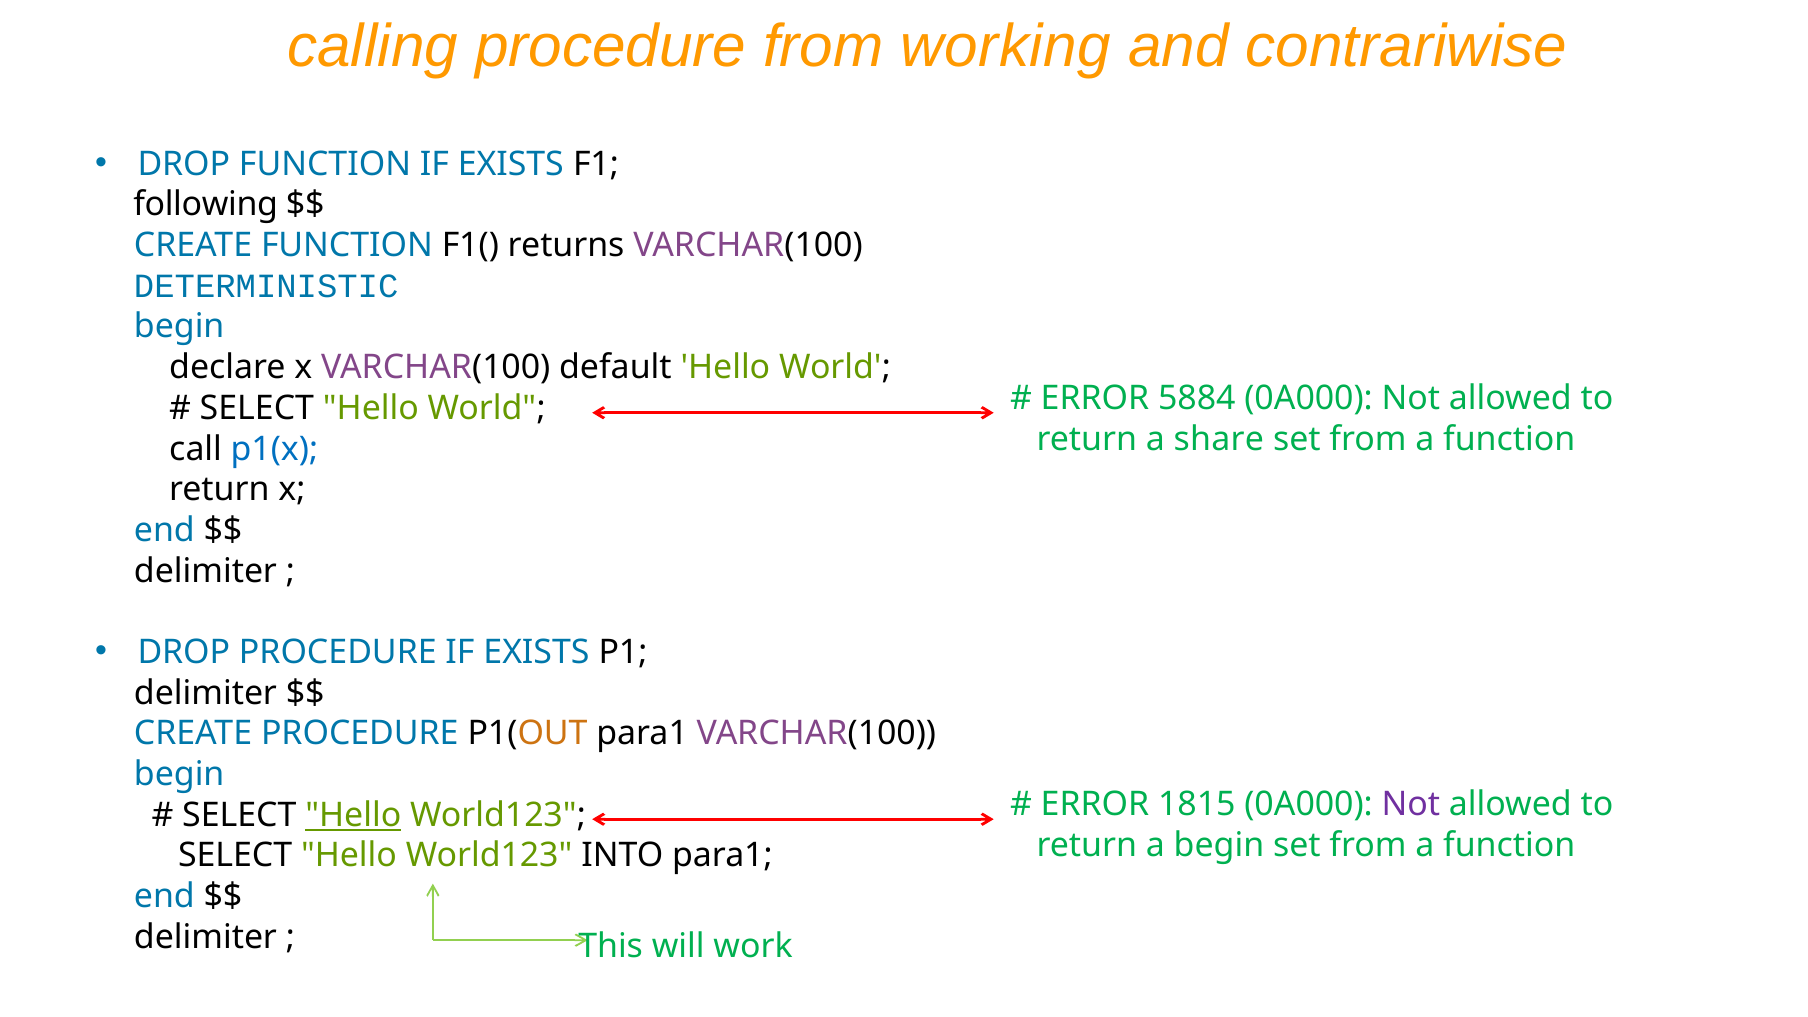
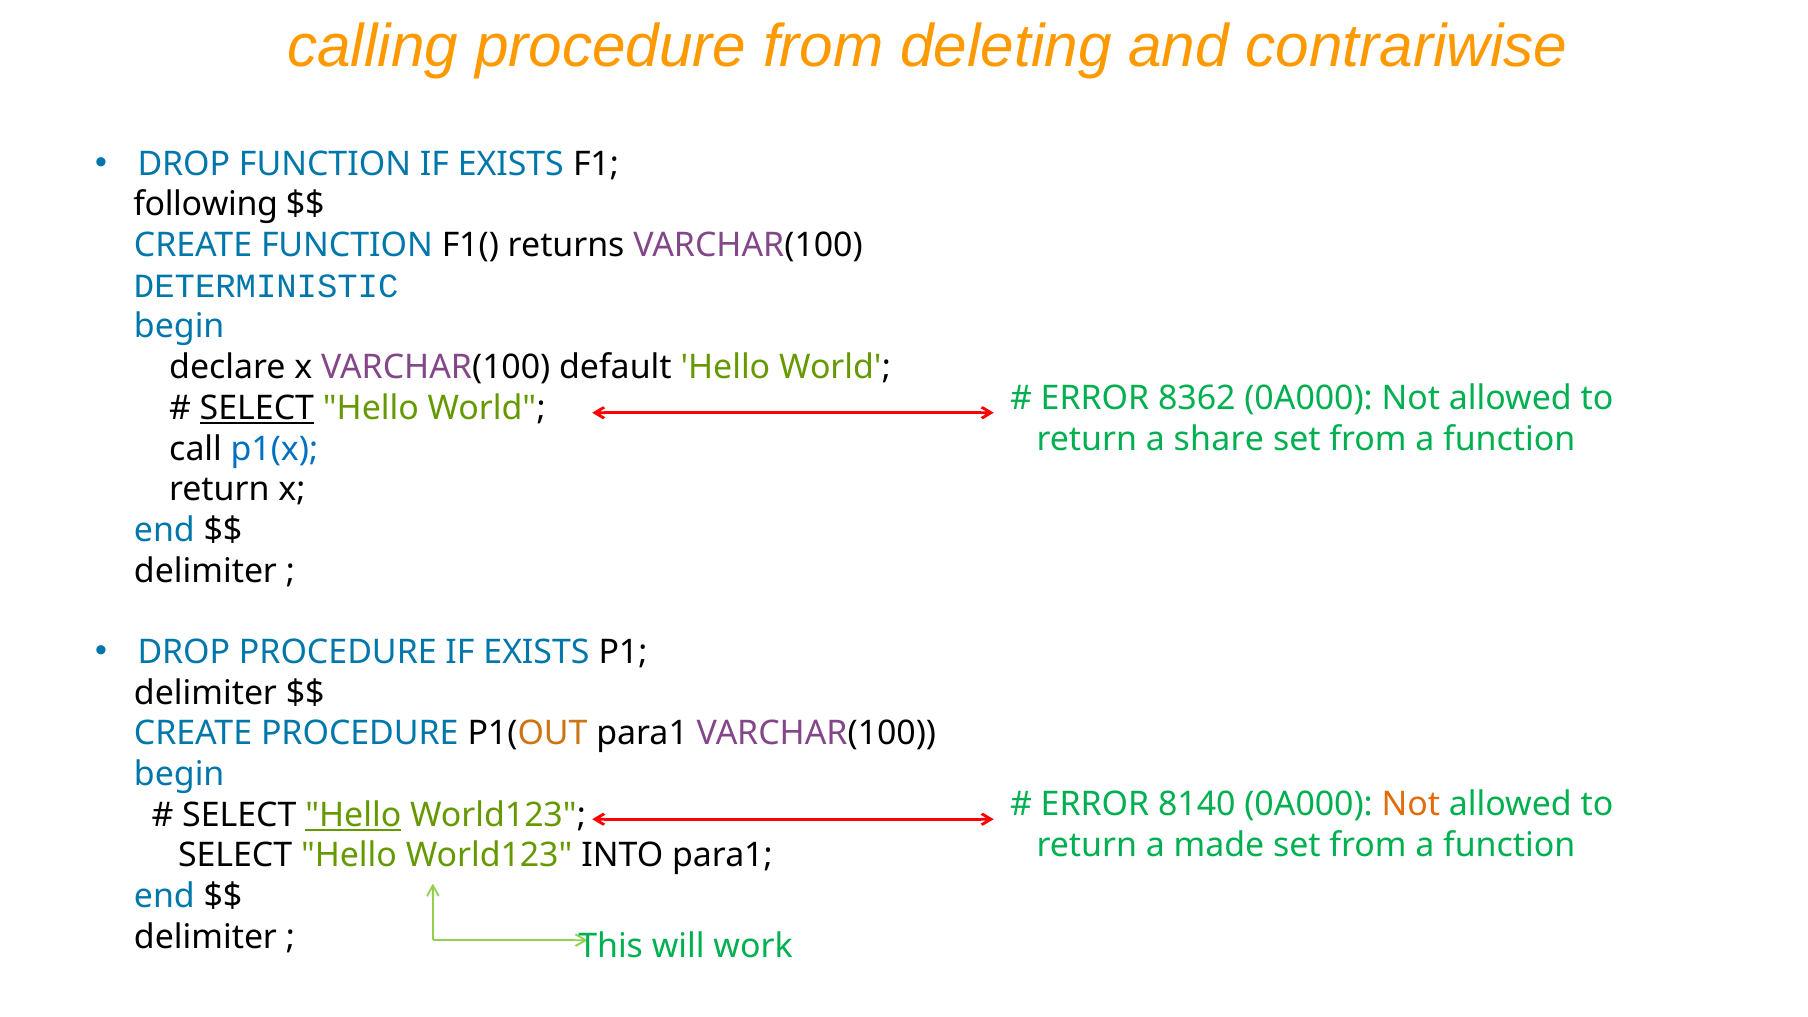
working: working -> deleting
5884: 5884 -> 8362
SELECT at (257, 408) underline: none -> present
1815: 1815 -> 8140
Not at (1411, 805) colour: purple -> orange
a begin: begin -> made
